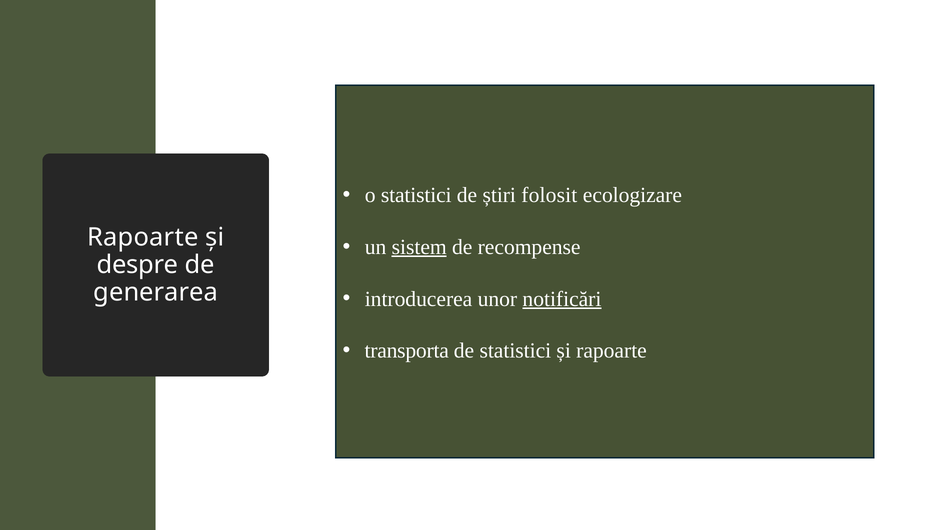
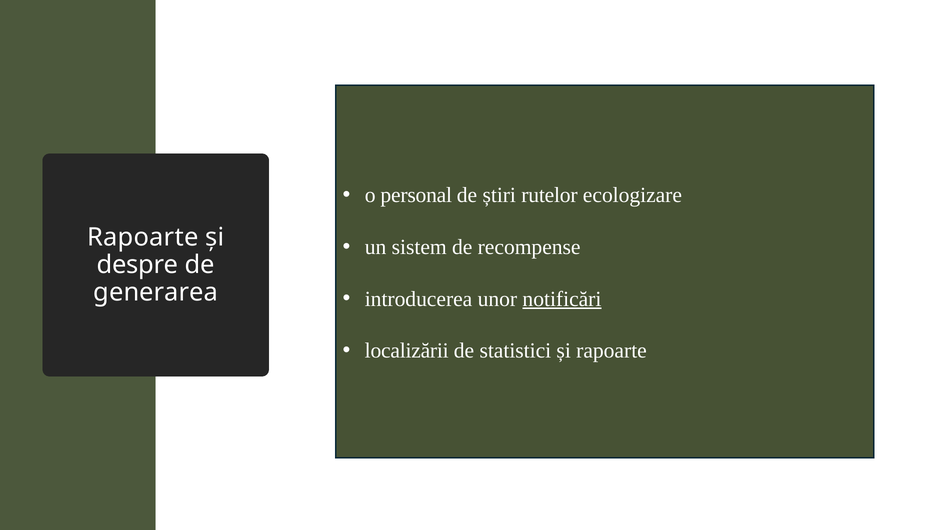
o statistici: statistici -> personal
folosit: folosit -> rutelor
sistem underline: present -> none
transporta: transporta -> localizării
